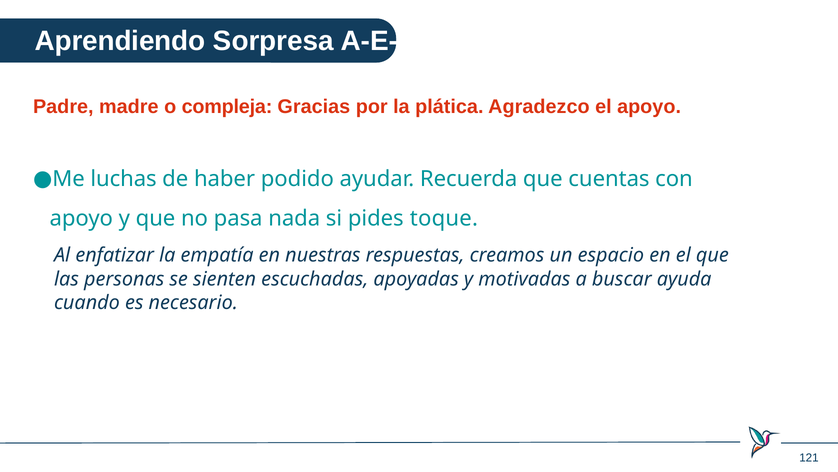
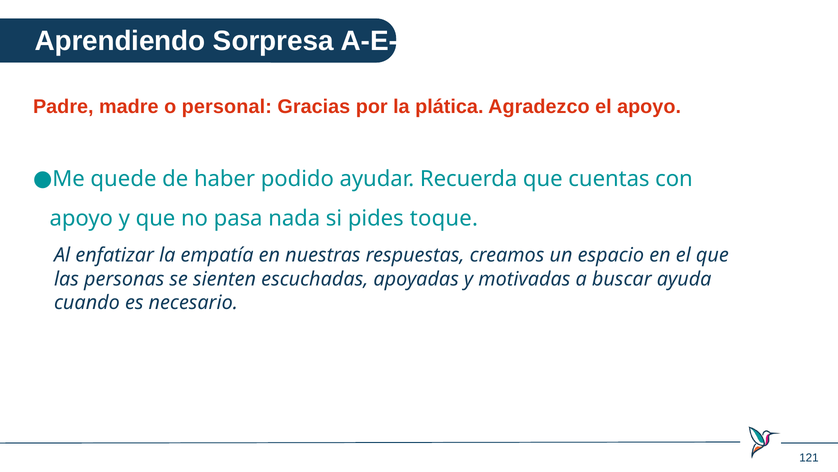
compleja: compleja -> personal
luchas: luchas -> quede
